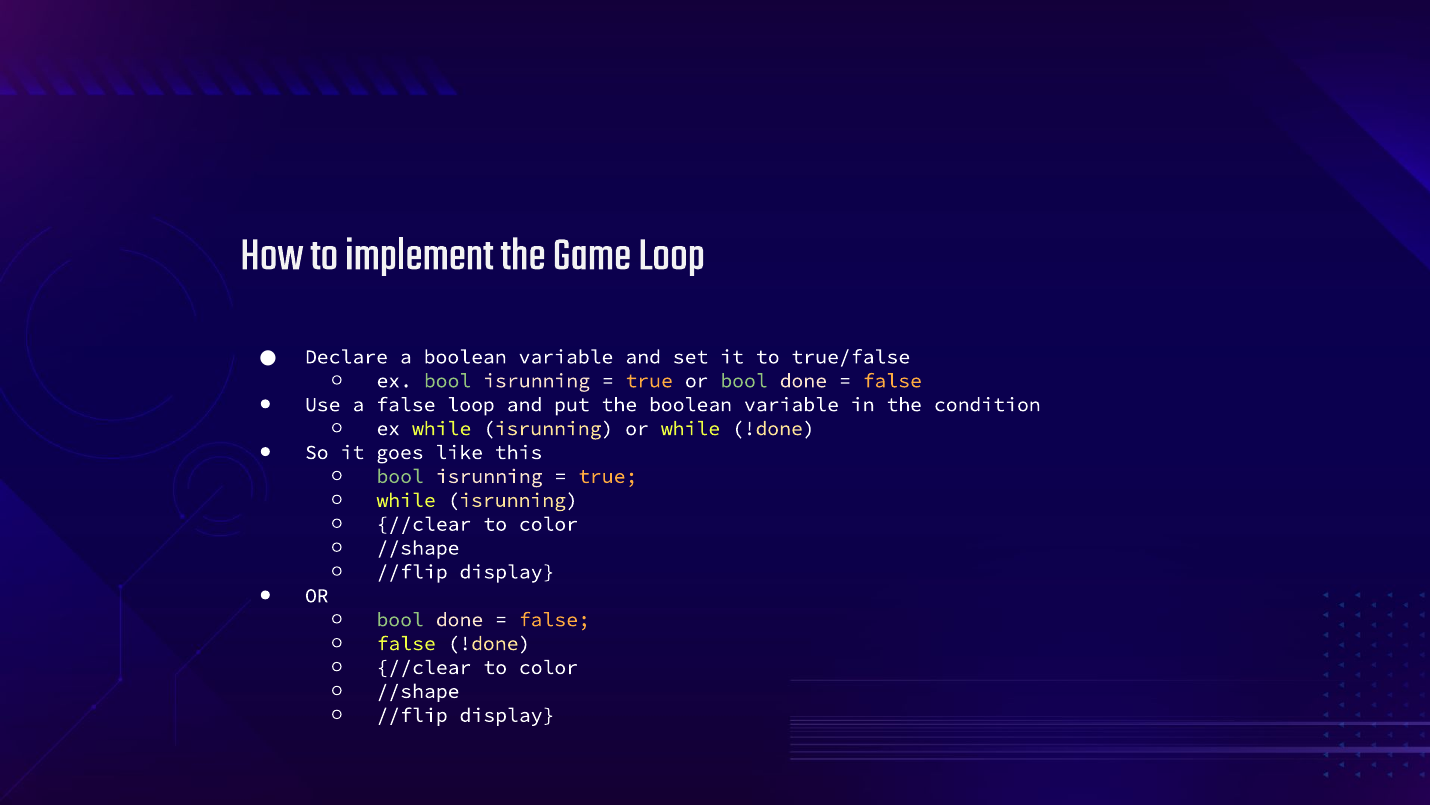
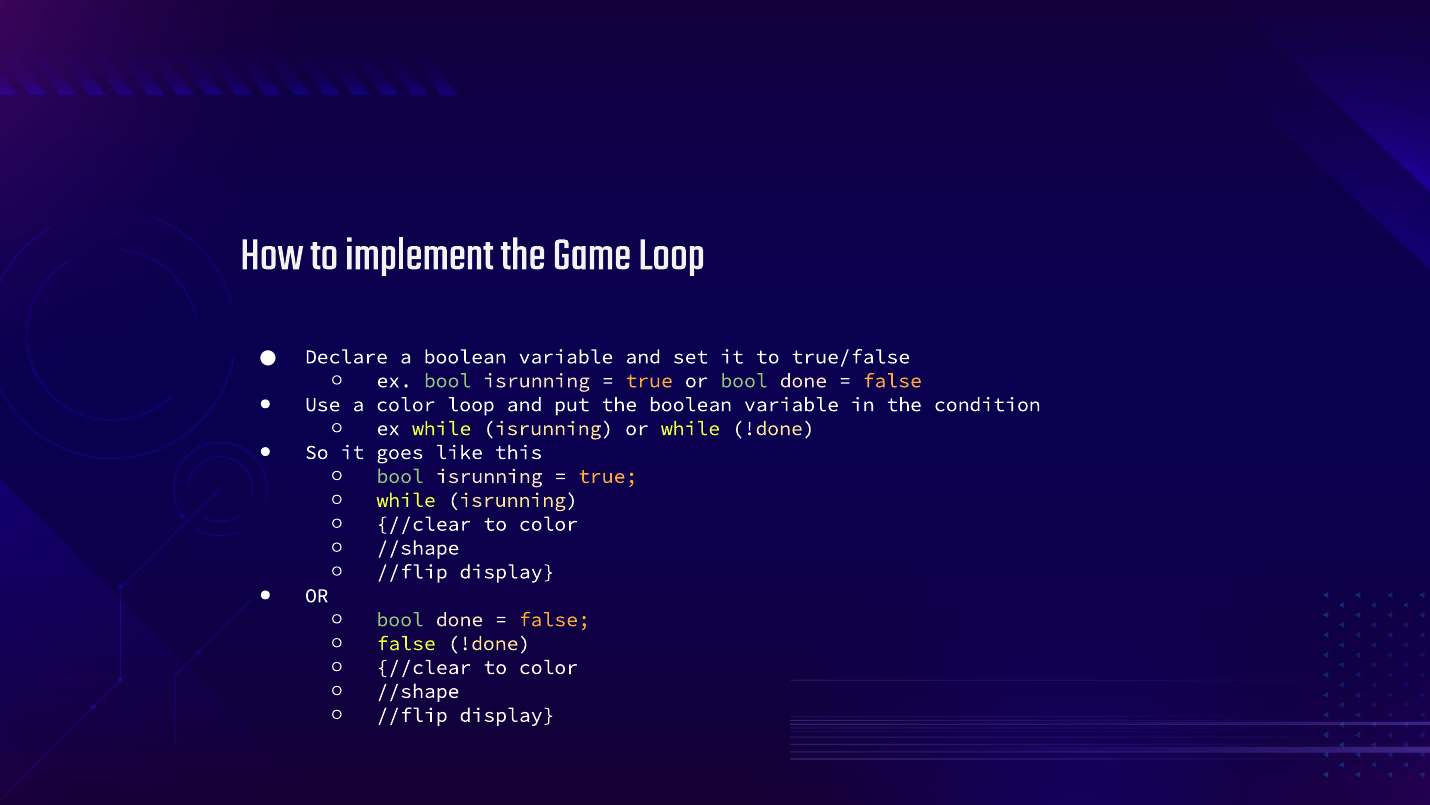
a false: false -> color
